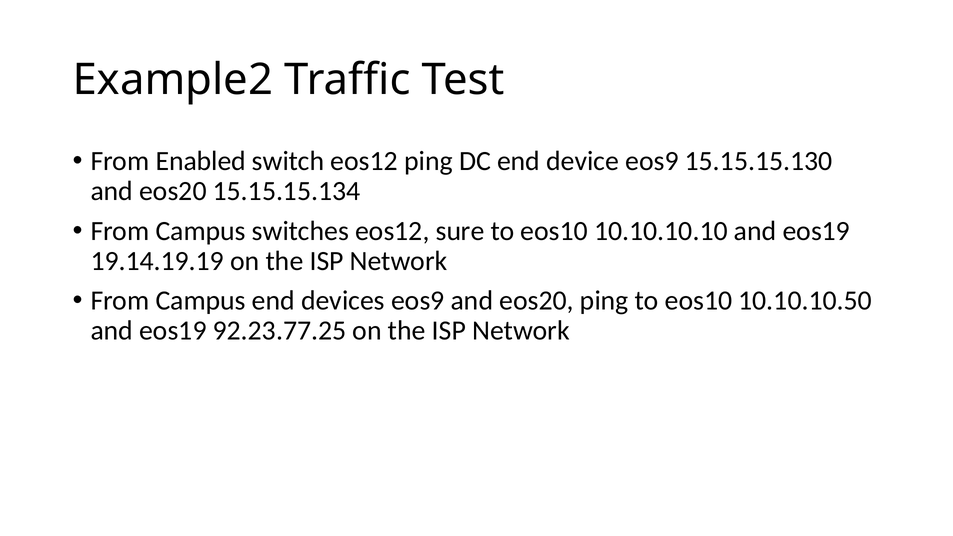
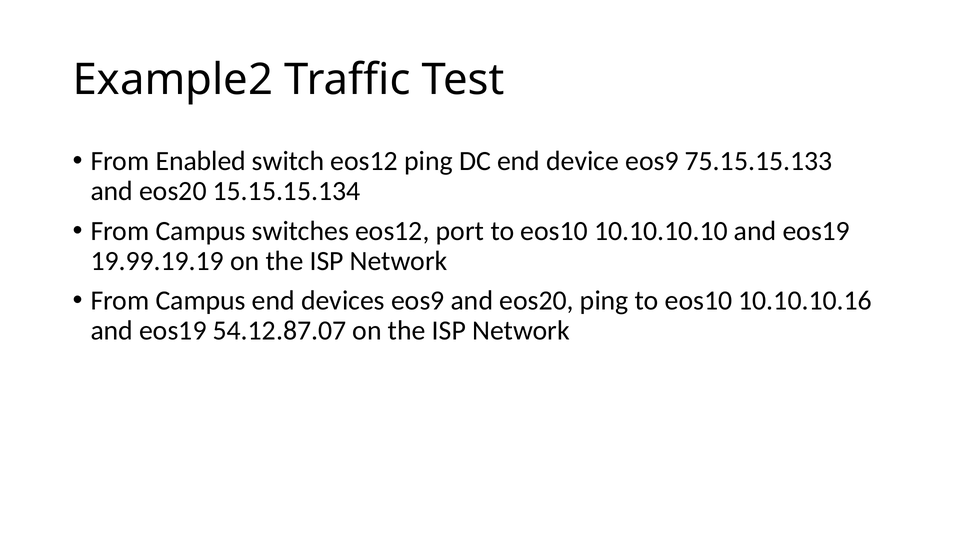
15.15.15.130: 15.15.15.130 -> 75.15.15.133
sure: sure -> port
19.14.19.19: 19.14.19.19 -> 19.99.19.19
10.10.10.50: 10.10.10.50 -> 10.10.10.16
92.23.77.25: 92.23.77.25 -> 54.12.87.07
